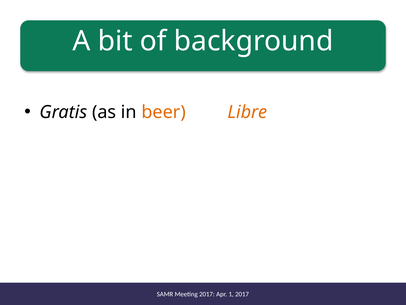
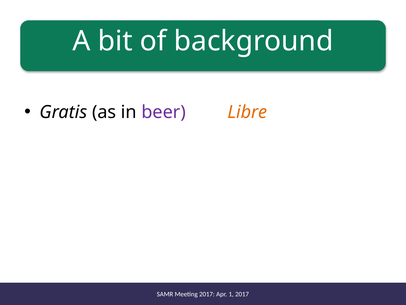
beer colour: orange -> purple
